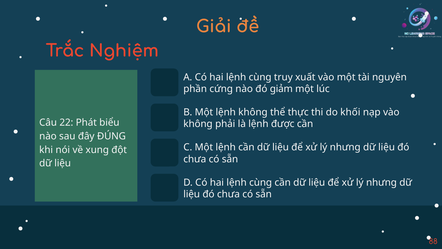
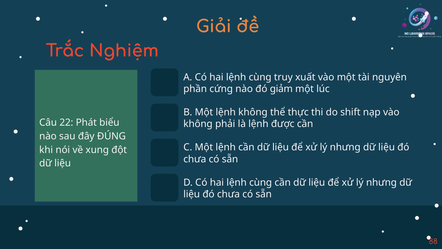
khối: khối -> shift
